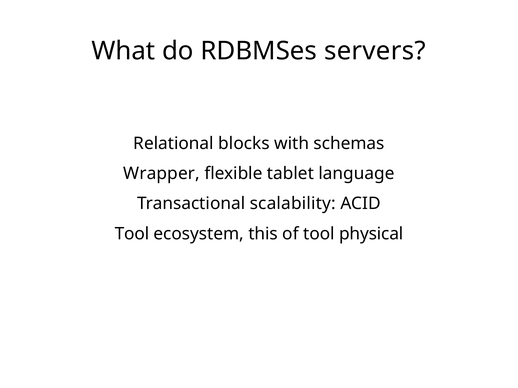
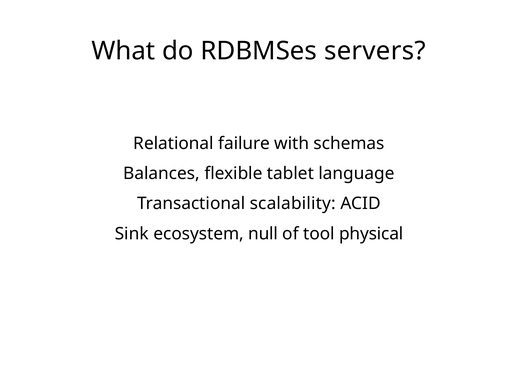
blocks: blocks -> failure
Wrapper: Wrapper -> Balances
Tool at (132, 234): Tool -> Sink
this: this -> null
